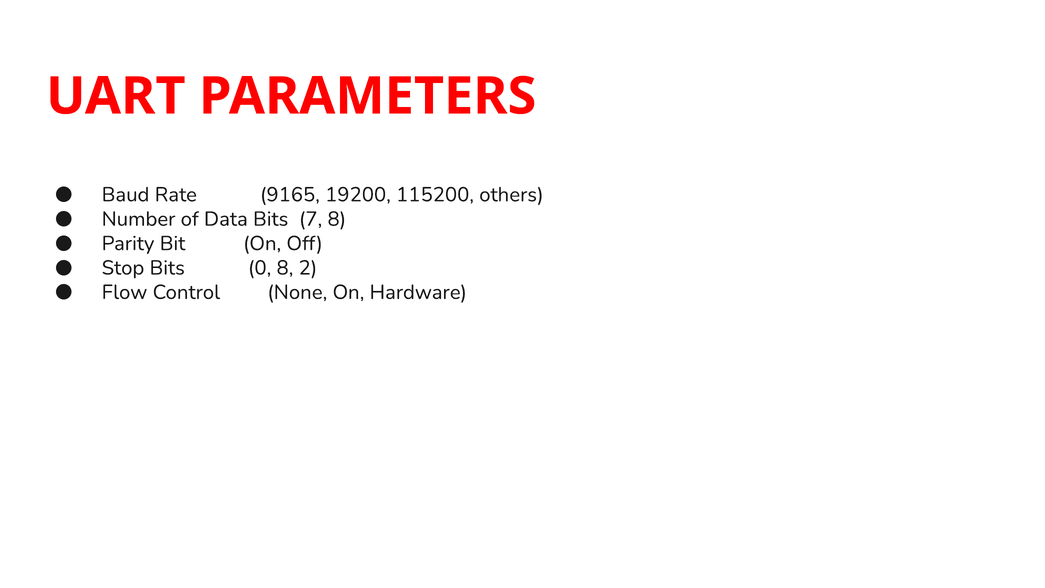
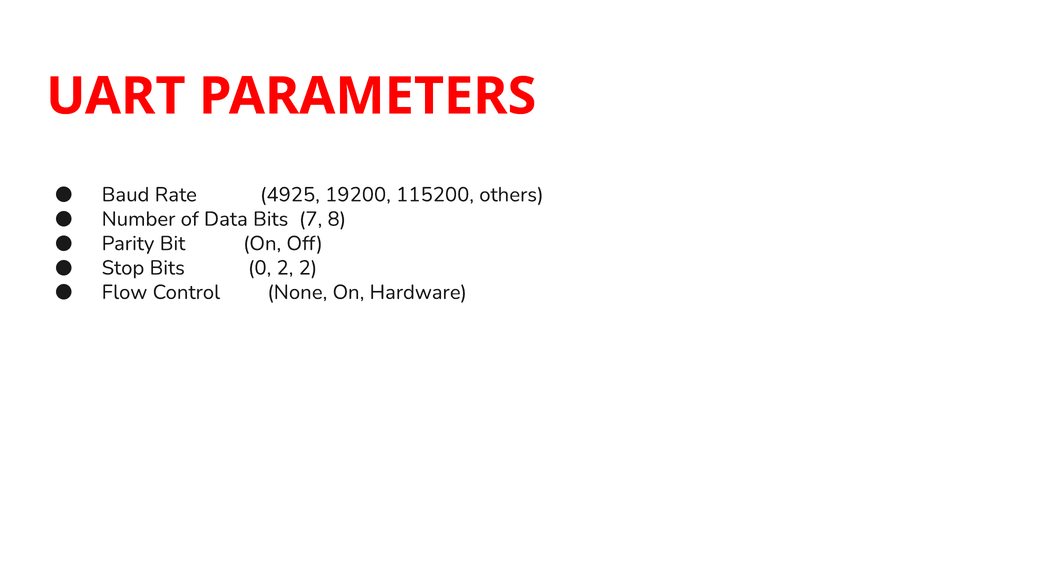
9165: 9165 -> 4925
0 8: 8 -> 2
